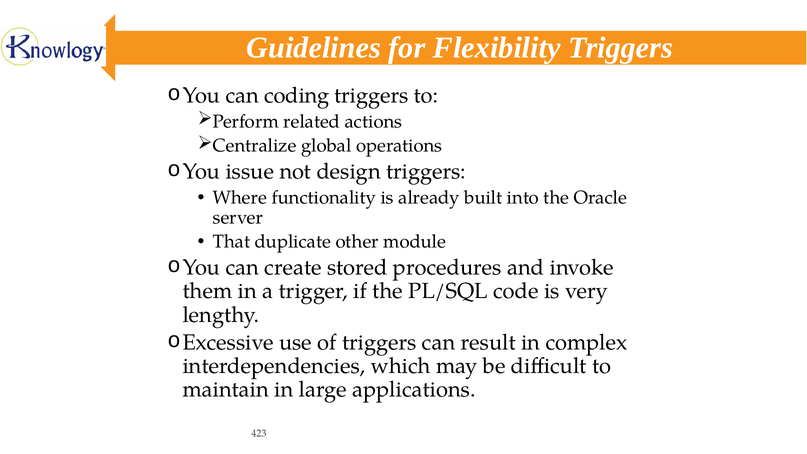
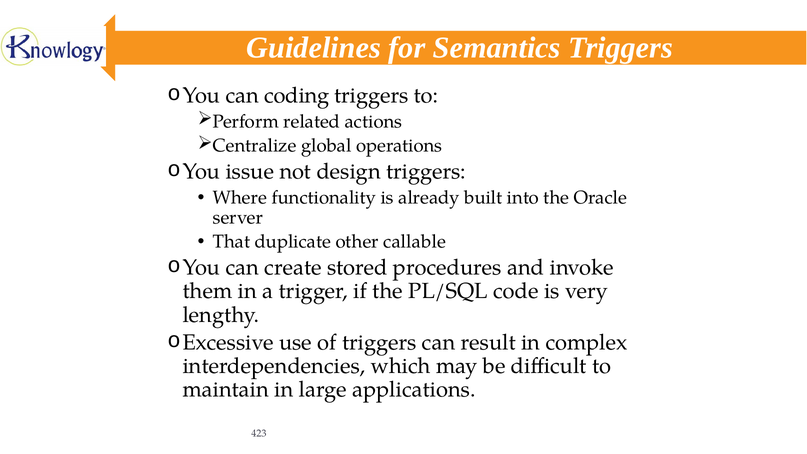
Flexibility: Flexibility -> Semantics
module: module -> callable
